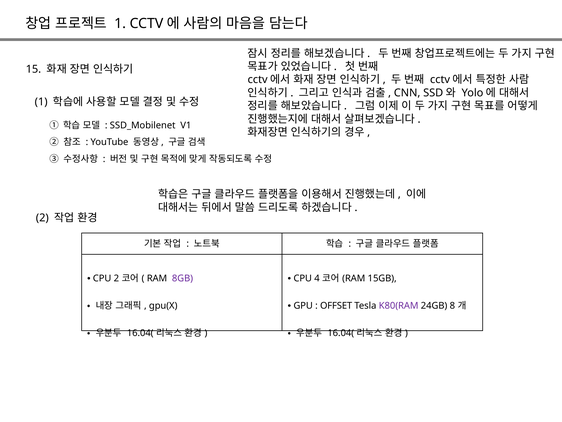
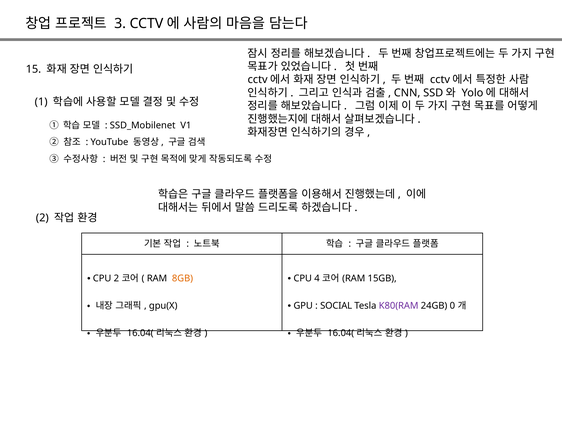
1 at (120, 23): 1 -> 3
8GB colour: purple -> orange
OFFSET: OFFSET -> SOCIAL
8: 8 -> 0
